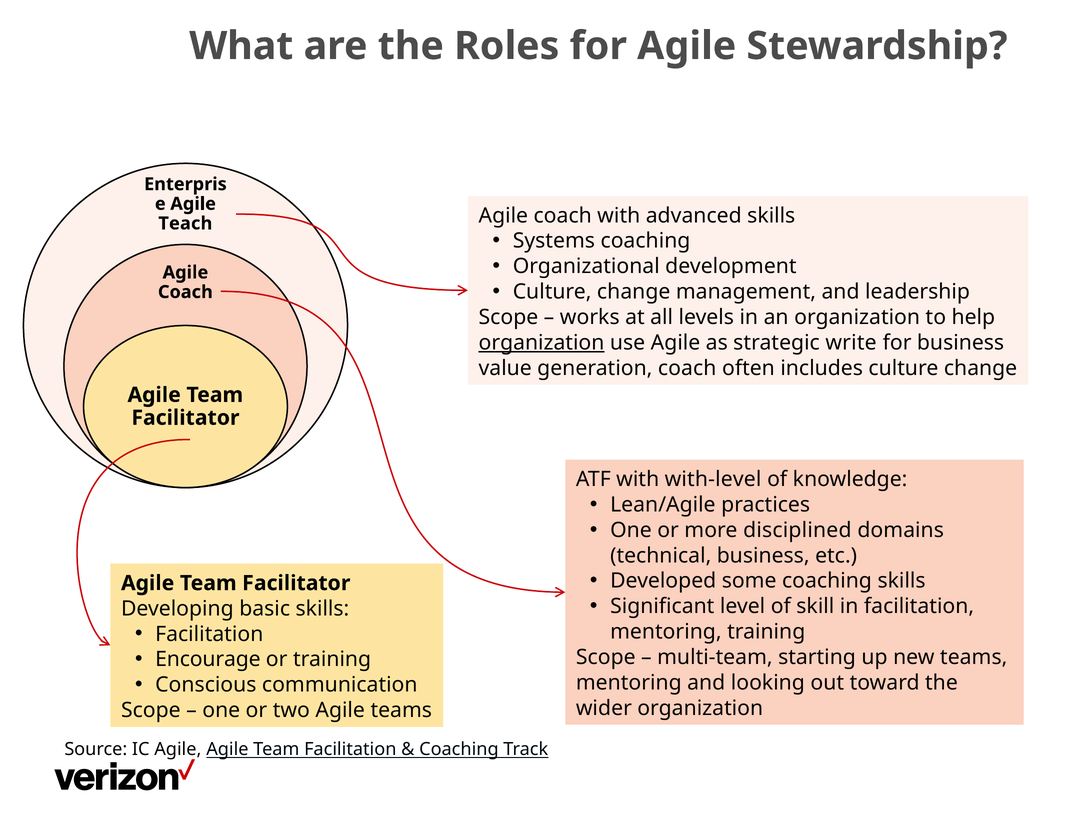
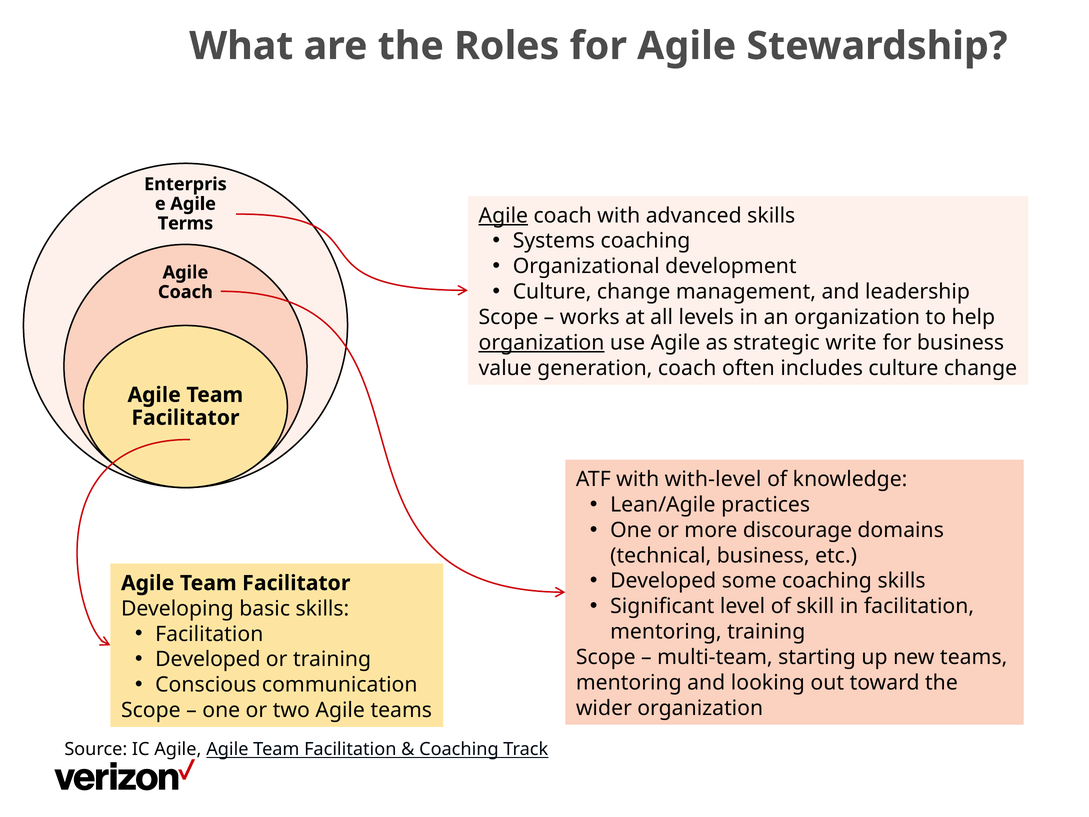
Agile at (503, 215) underline: none -> present
Teach: Teach -> Terms
disciplined: disciplined -> discourage
Encourage at (208, 659): Encourage -> Developed
